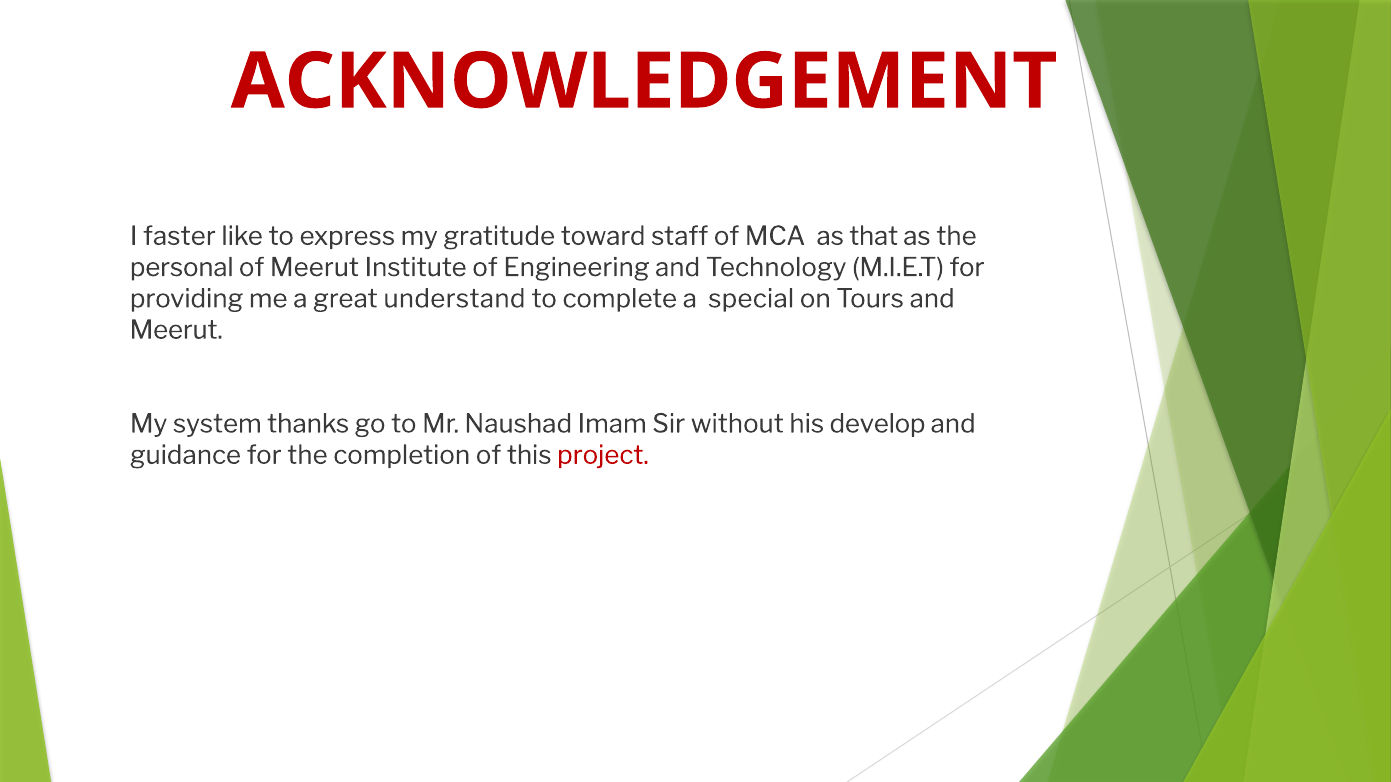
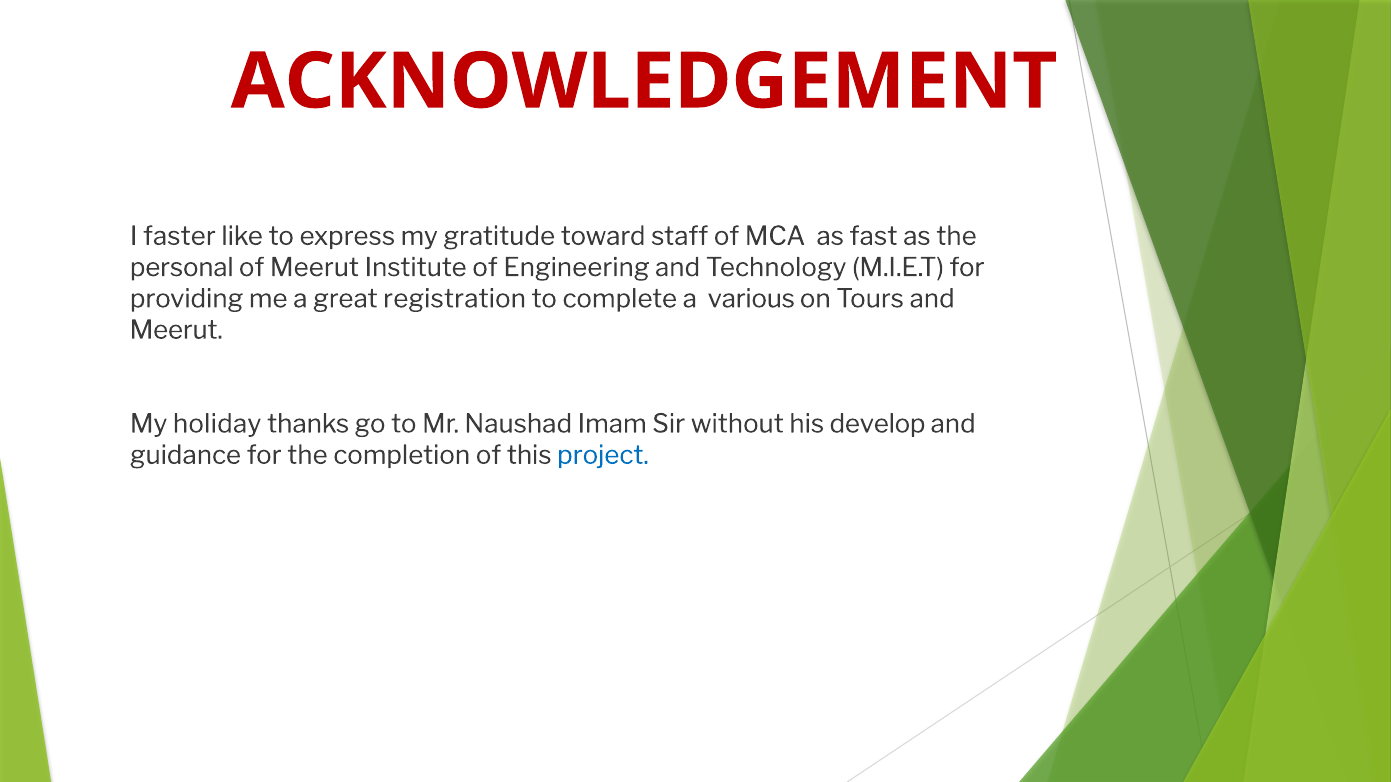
that: that -> fast
understand: understand -> registration
special: special -> various
system: system -> holiday
project colour: red -> blue
